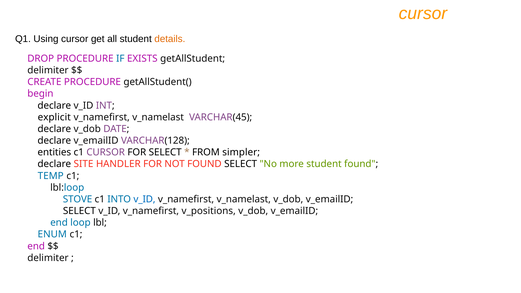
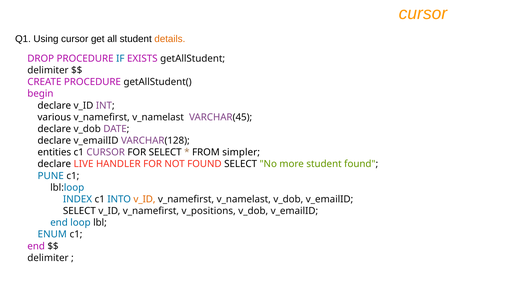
explicit: explicit -> various
SITE: SITE -> LIVE
TEMP: TEMP -> PUNE
STOVE: STOVE -> INDEX
v_ID at (144, 199) colour: blue -> orange
